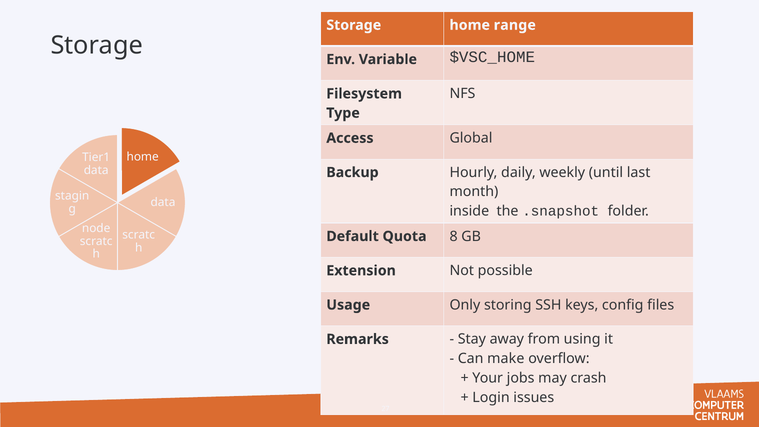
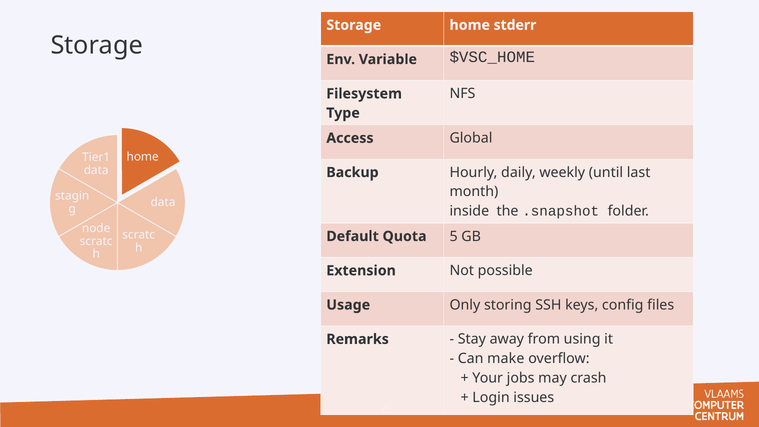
range: range -> stderr
8: 8 -> 5
